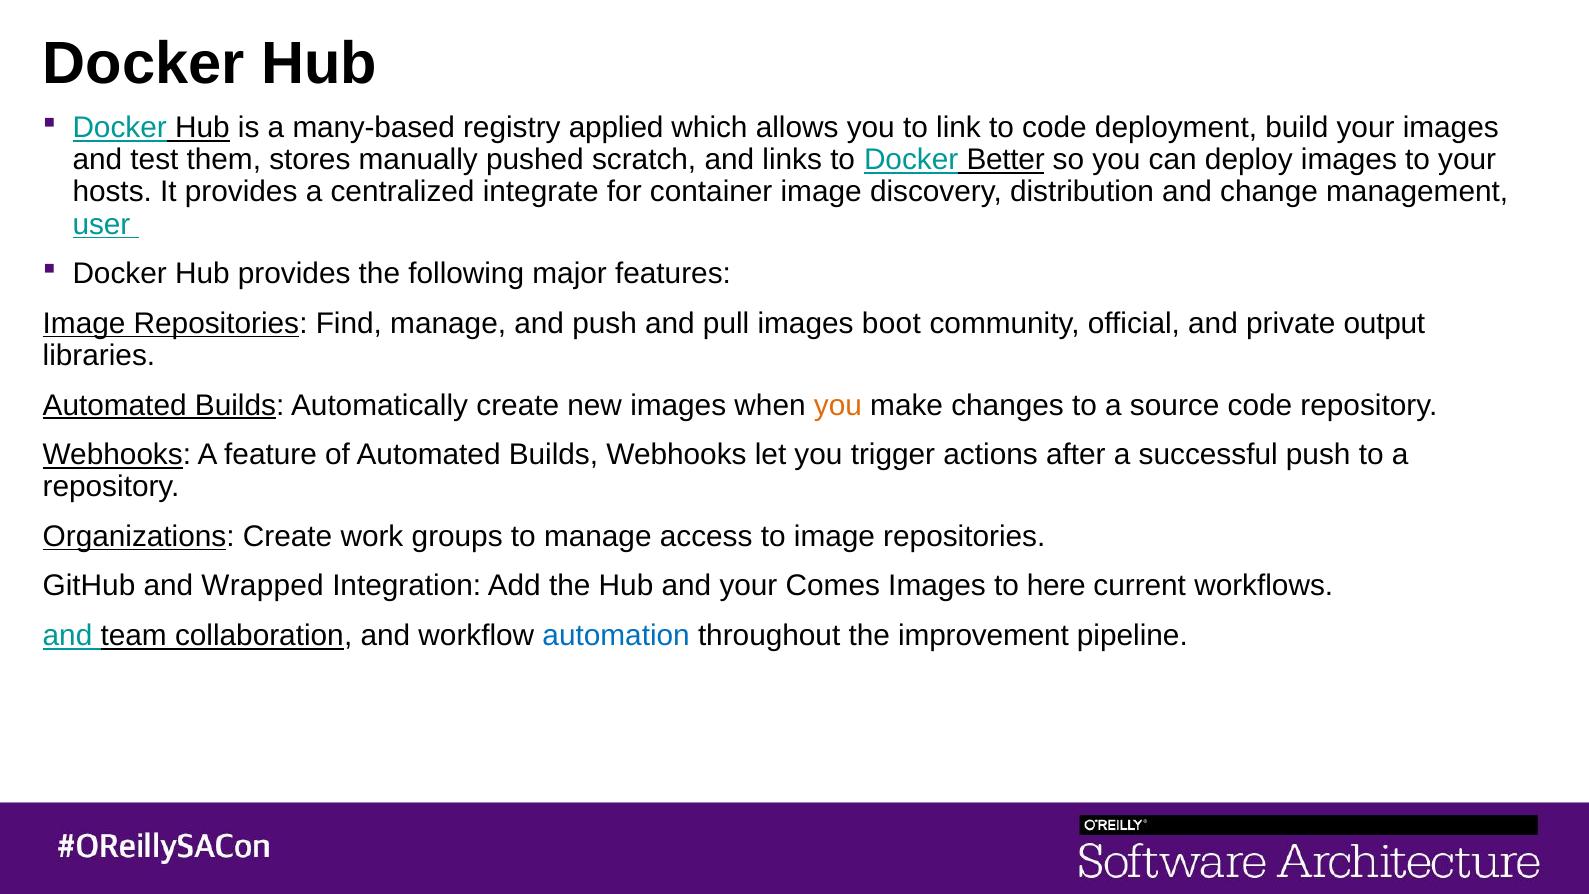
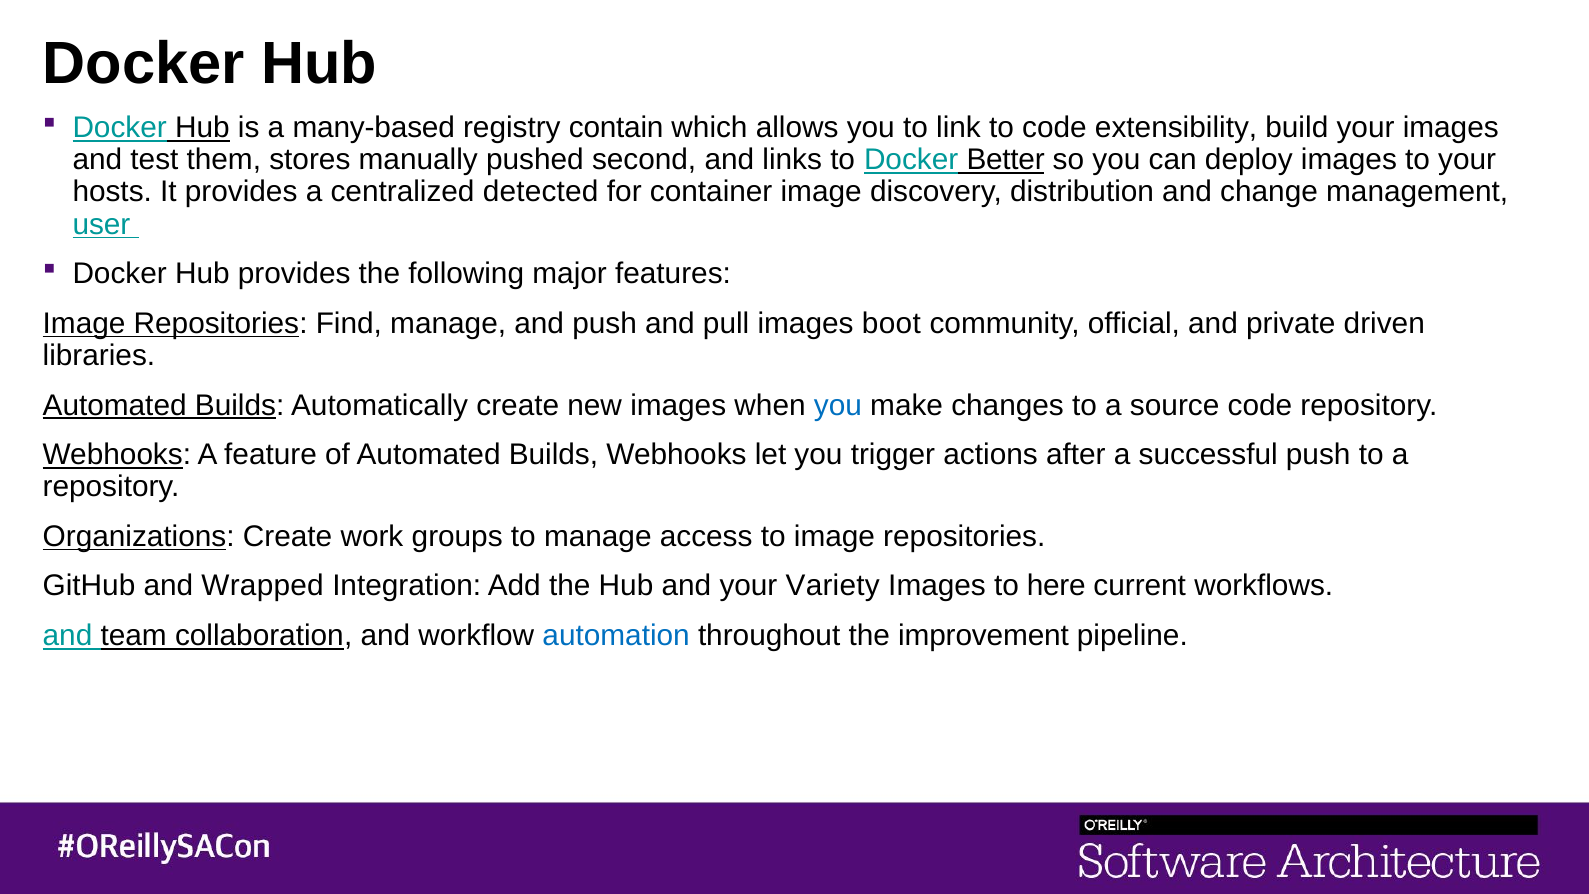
applied: applied -> contain
deployment: deployment -> extensibility
scratch: scratch -> second
integrate: integrate -> detected
output: output -> driven
you at (838, 405) colour: orange -> blue
Comes: Comes -> Variety
